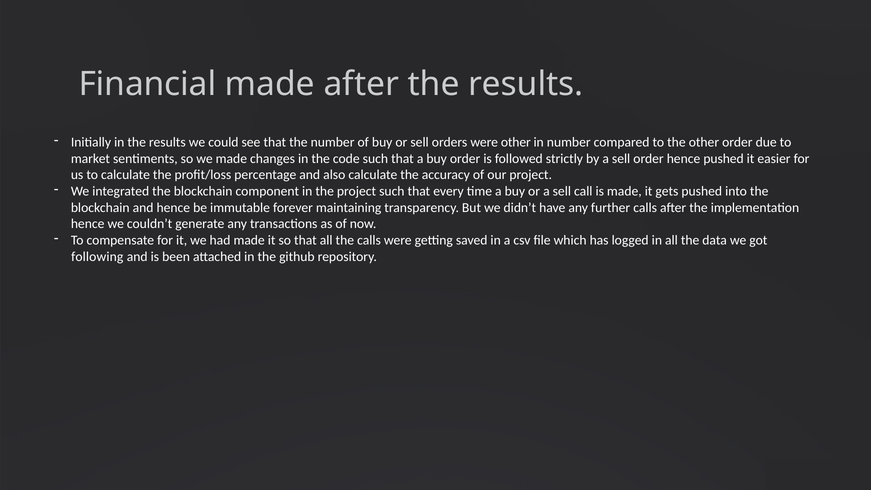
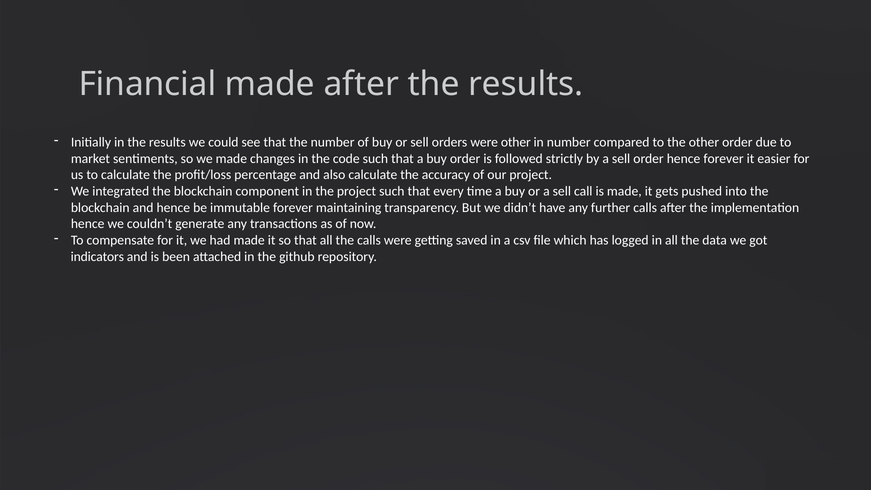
hence pushed: pushed -> forever
following: following -> indicators
